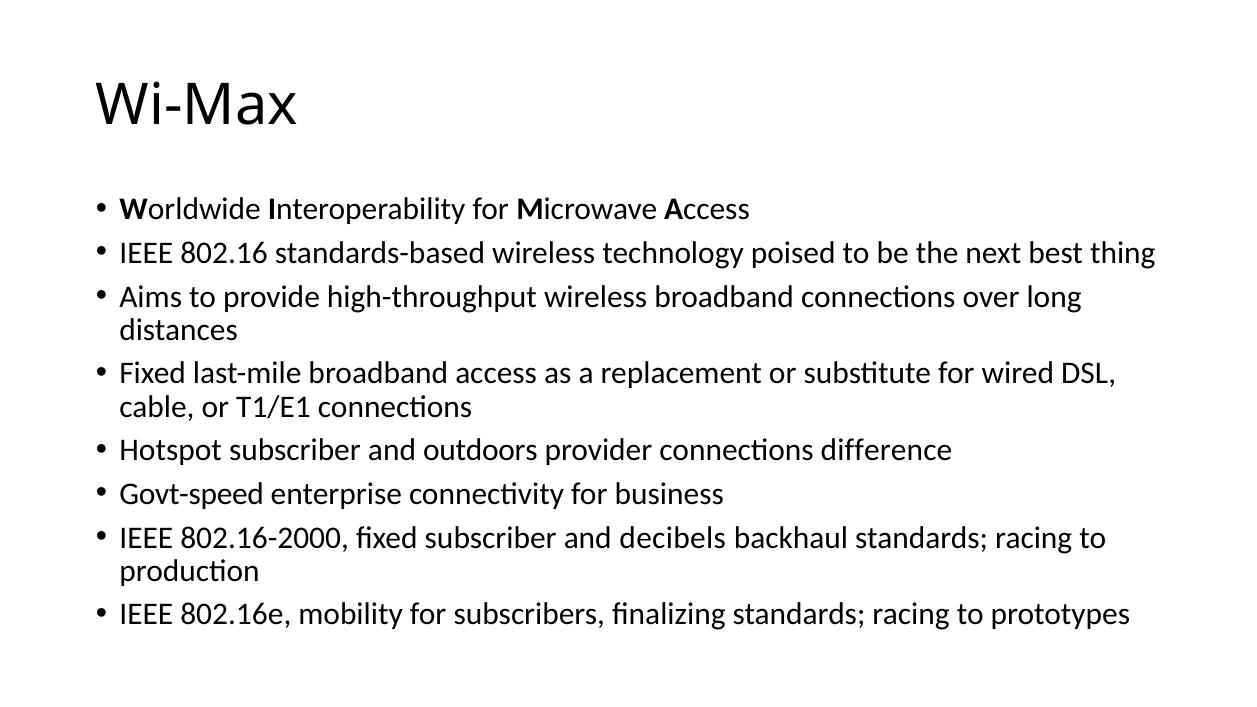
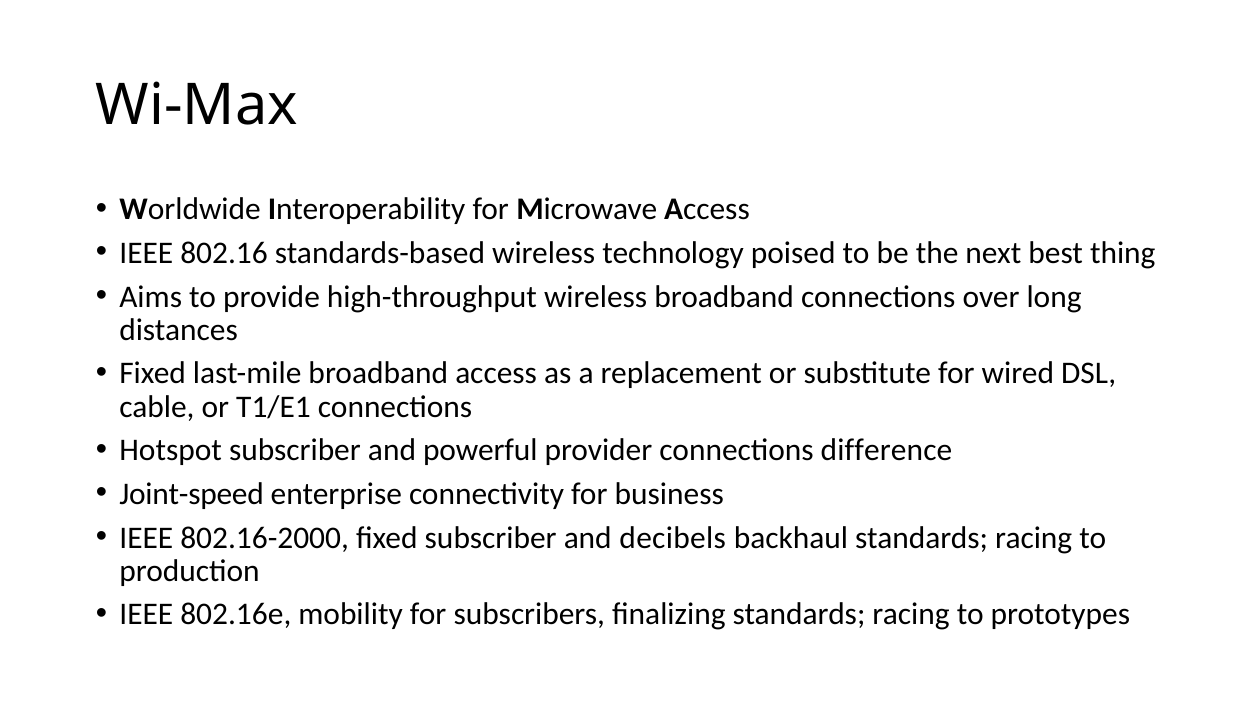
outdoors: outdoors -> powerful
Govt-speed: Govt-speed -> Joint-speed
